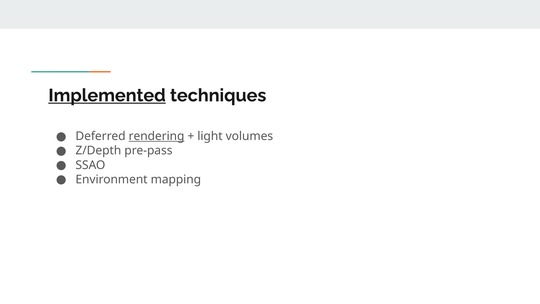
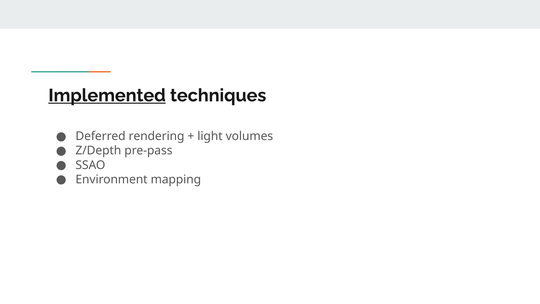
rendering underline: present -> none
